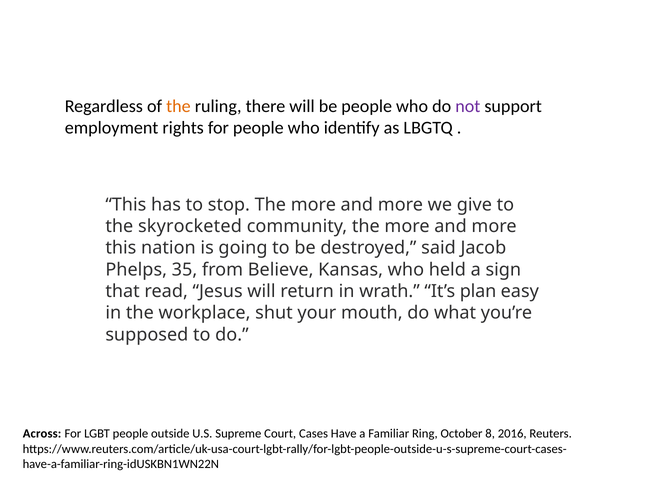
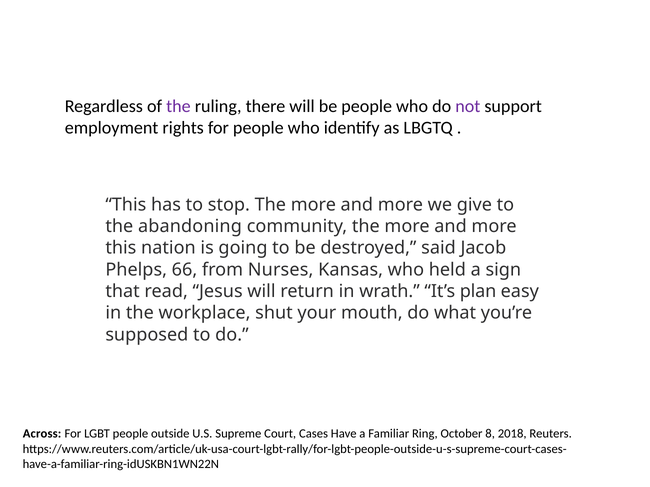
the at (178, 106) colour: orange -> purple
skyrocketed: skyrocketed -> abandoning
35: 35 -> 66
Believe: Believe -> Nurses
2016: 2016 -> 2018
